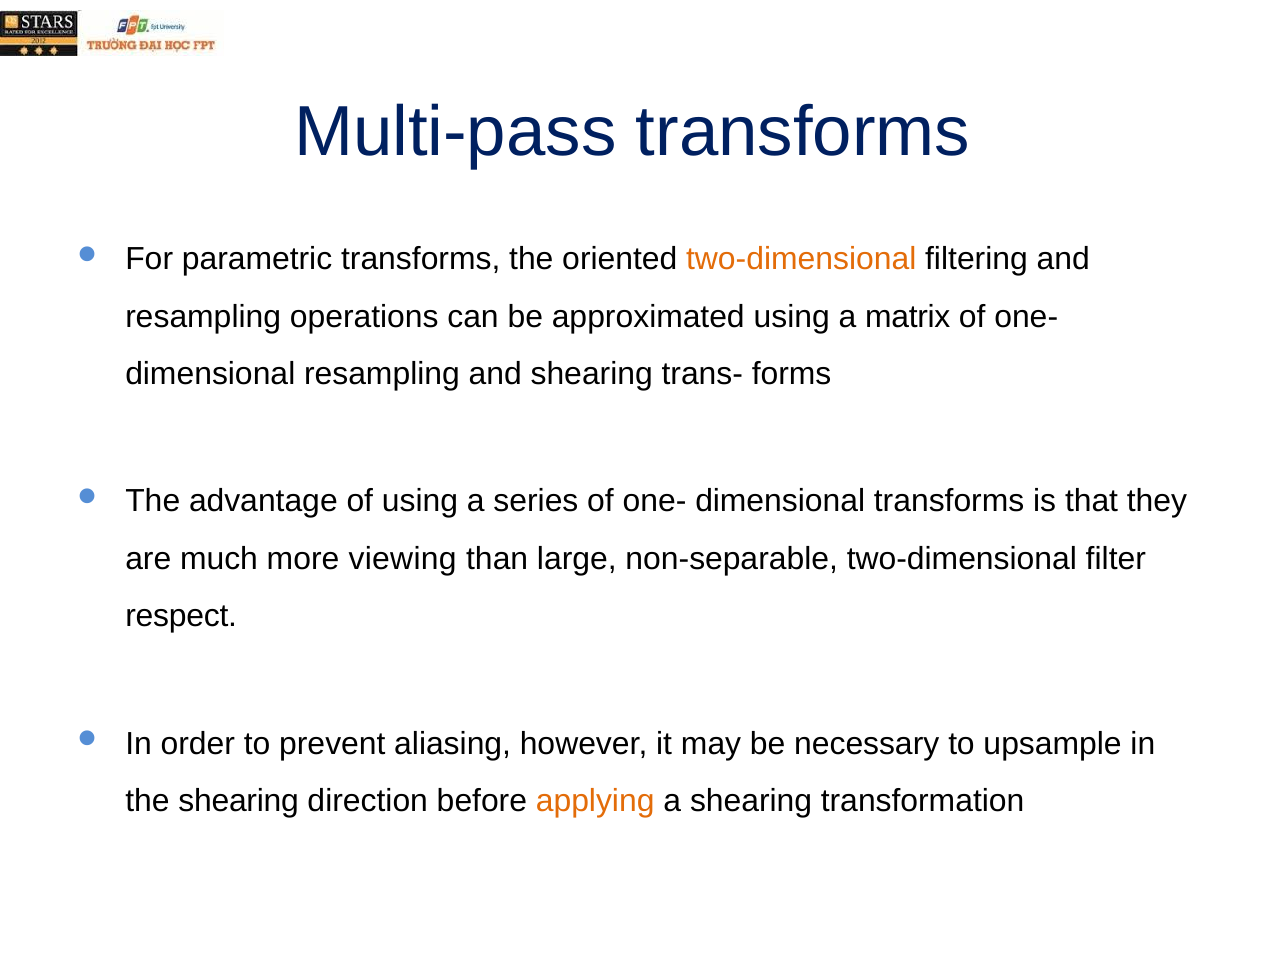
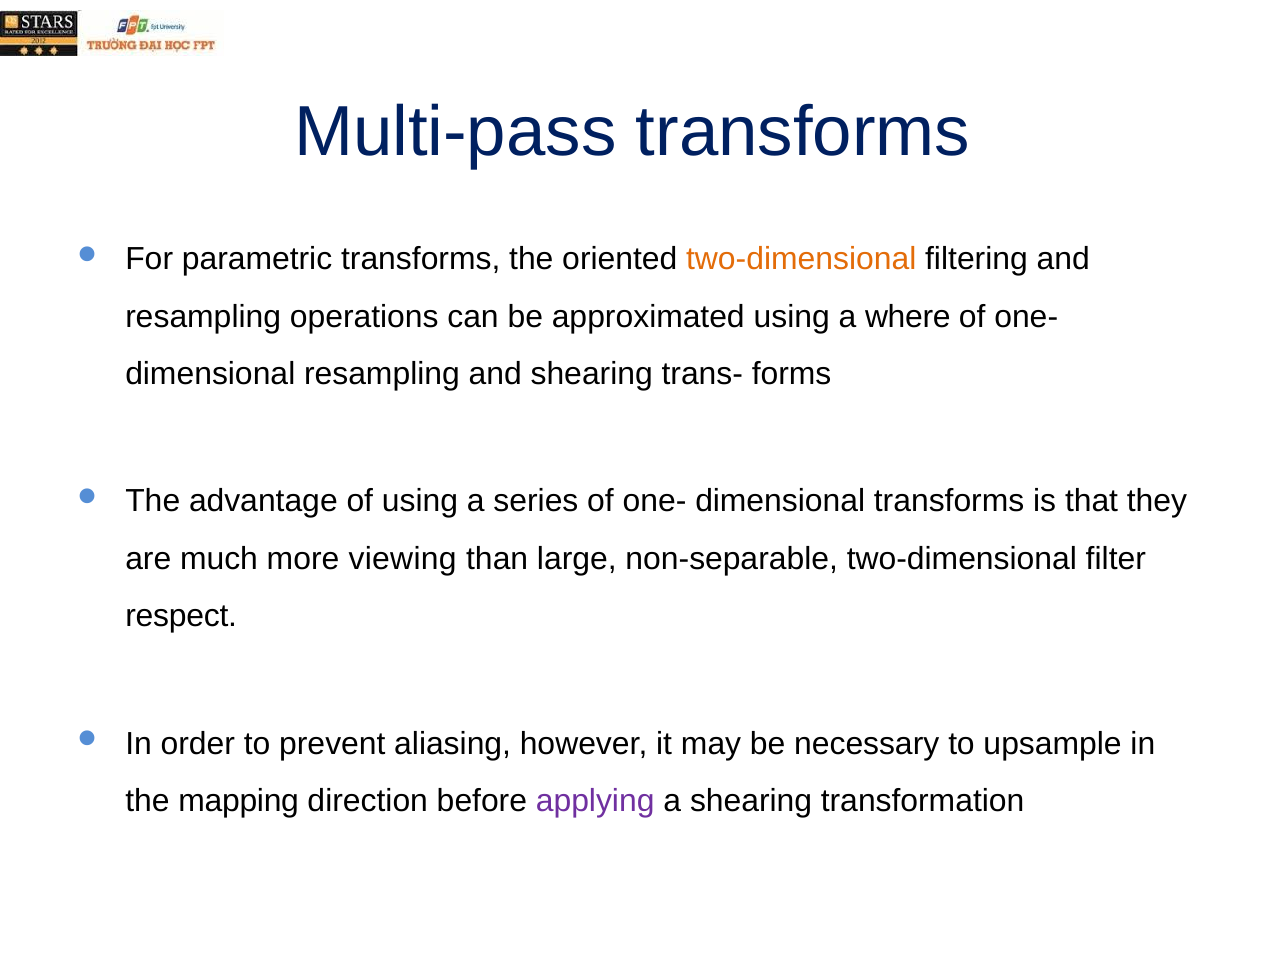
matrix: matrix -> where
the shearing: shearing -> mapping
applying colour: orange -> purple
